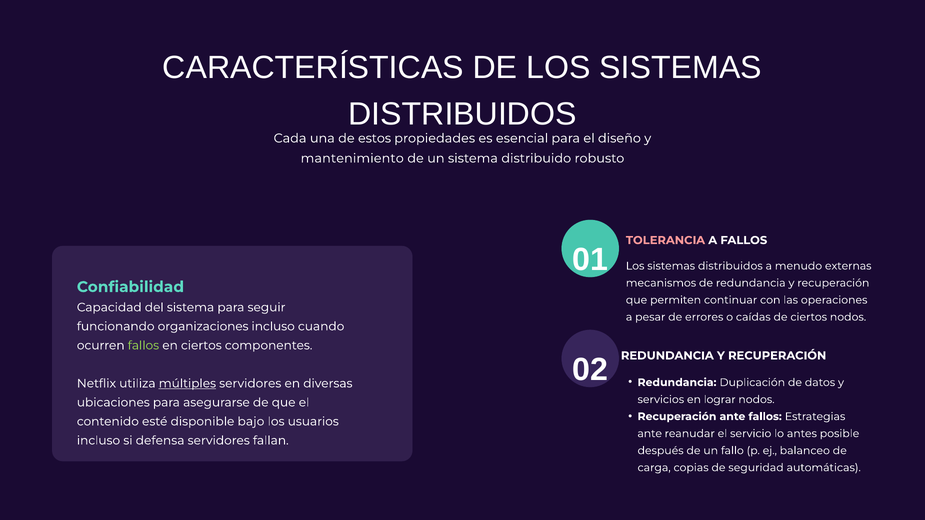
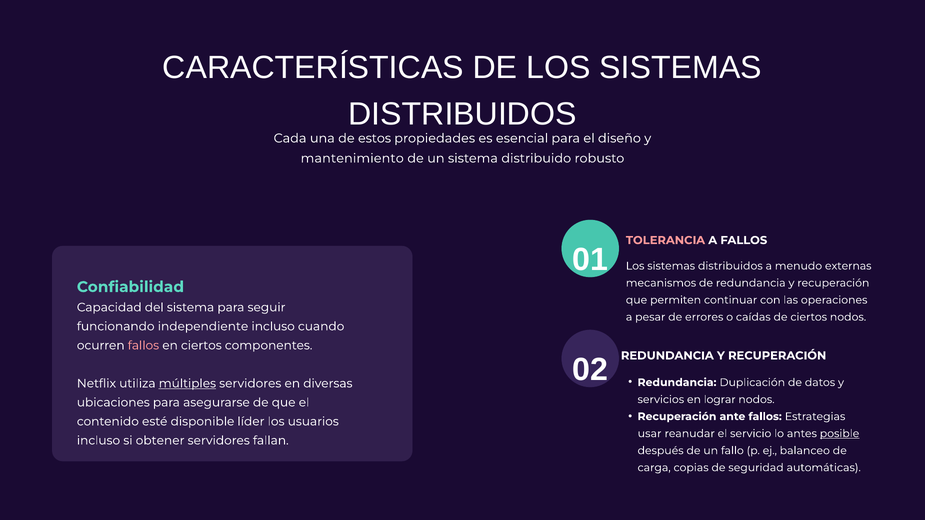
organizaciones: organizaciones -> independiente
fallos at (143, 346) colour: light green -> pink
bajo: bajo -> líder
ante at (650, 434): ante -> usar
posible underline: none -> present
defensa: defensa -> obtener
